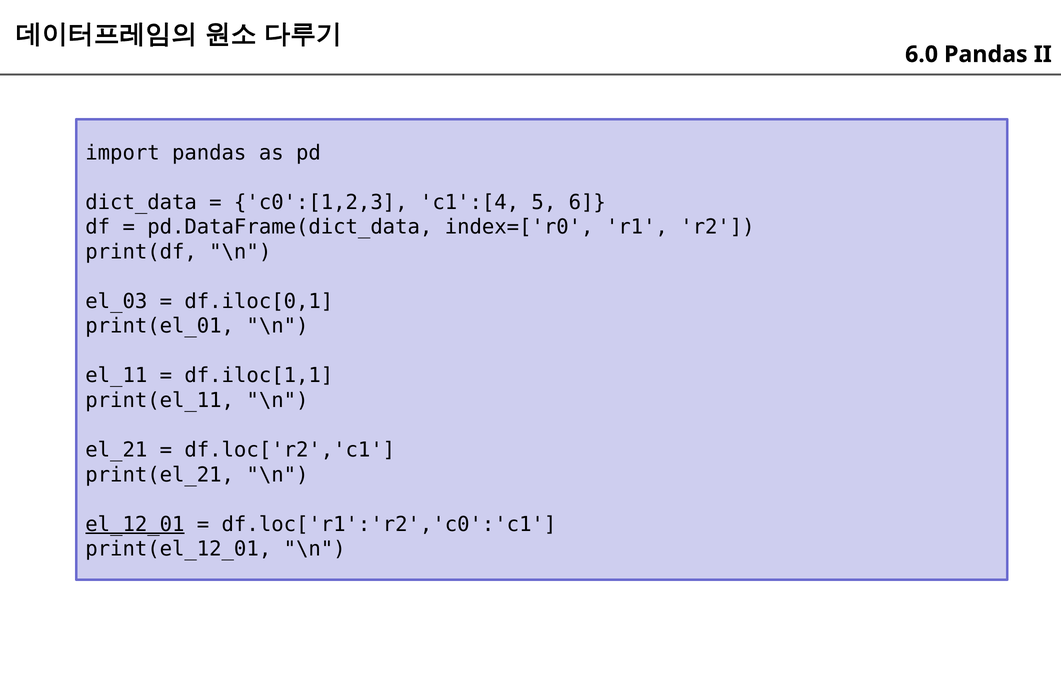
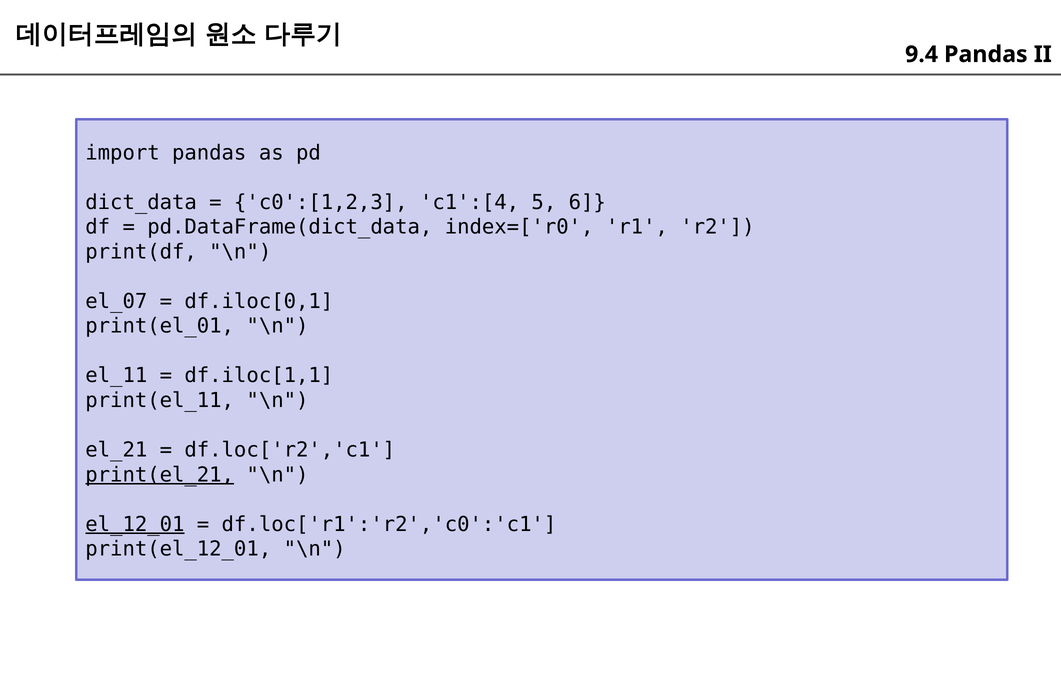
6.0: 6.0 -> 9.4
el_03: el_03 -> el_07
print(el_21 underline: none -> present
